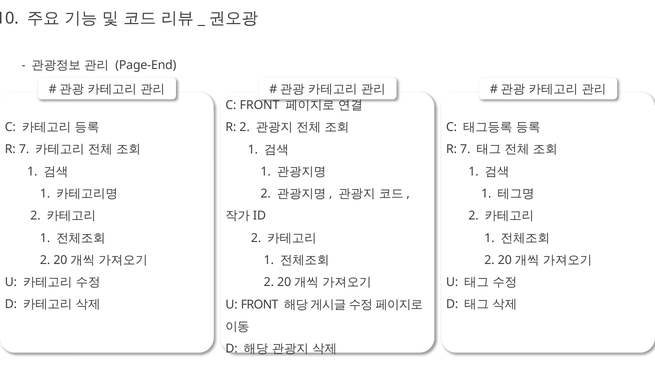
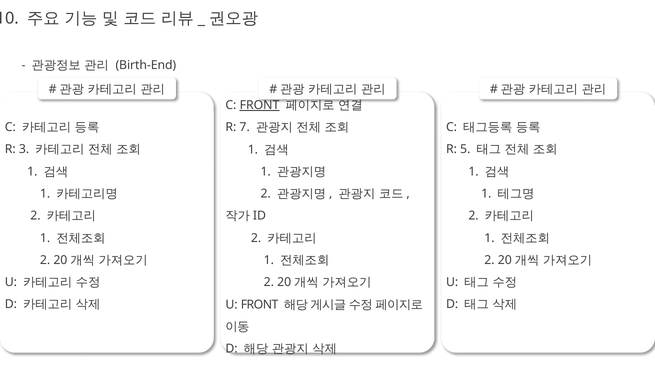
Page-End: Page-End -> Birth-End
FRONT at (260, 105) underline: none -> present
R 2: 2 -> 7
7 at (24, 149): 7 -> 3
7 at (465, 149): 7 -> 5
